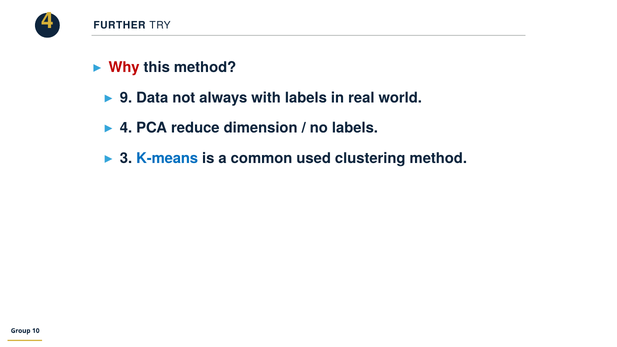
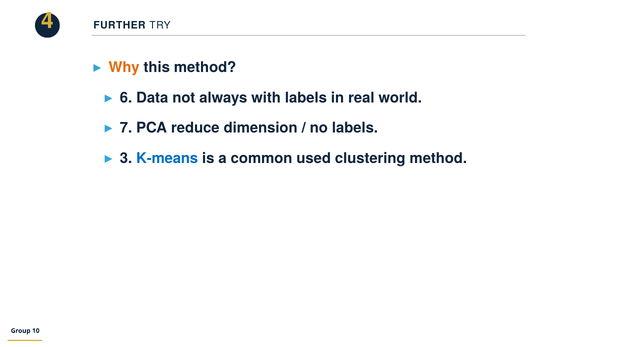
Why colour: red -> orange
9: 9 -> 6
4 at (126, 128): 4 -> 7
